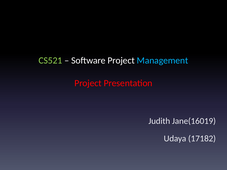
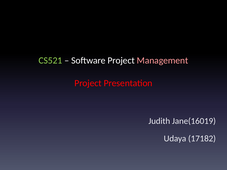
Management colour: light blue -> pink
